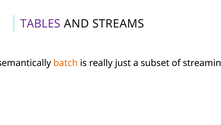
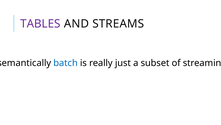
batch colour: orange -> blue
